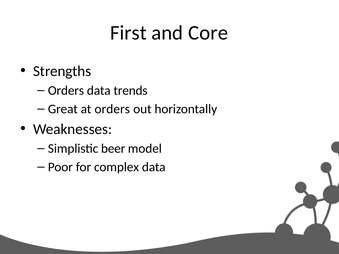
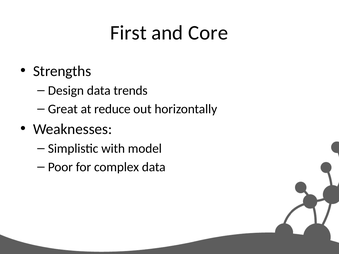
Orders at (66, 91): Orders -> Design
at orders: orders -> reduce
beer: beer -> with
